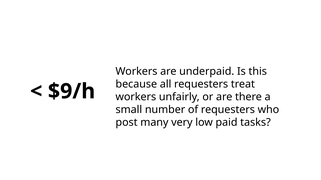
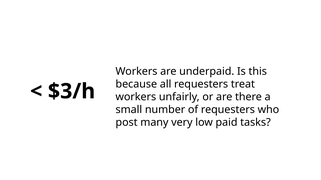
$9/h: $9/h -> $3/h
